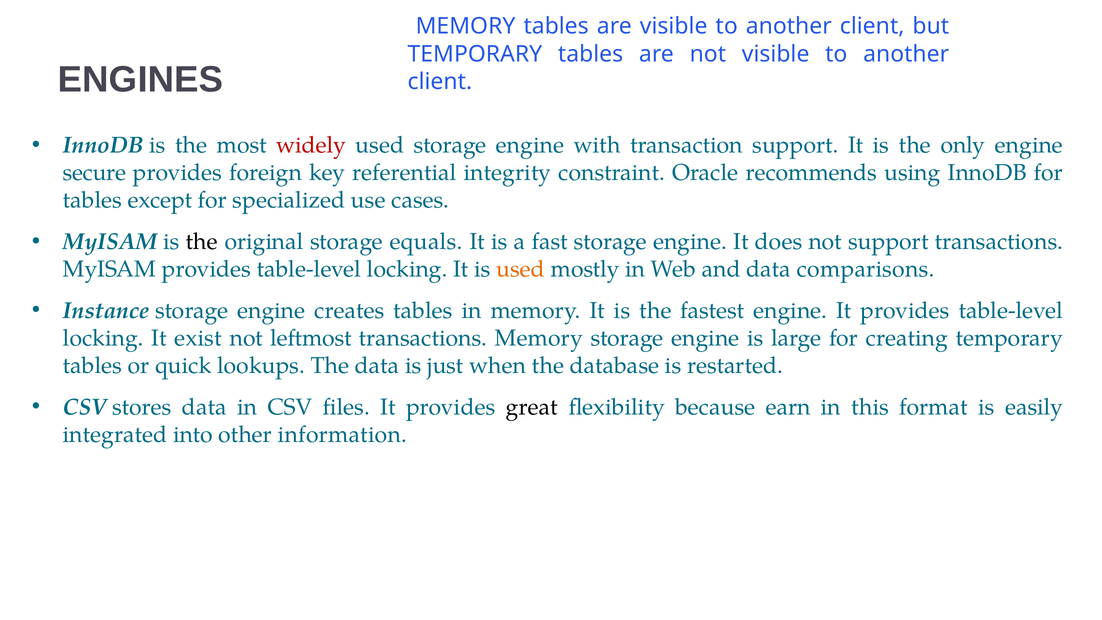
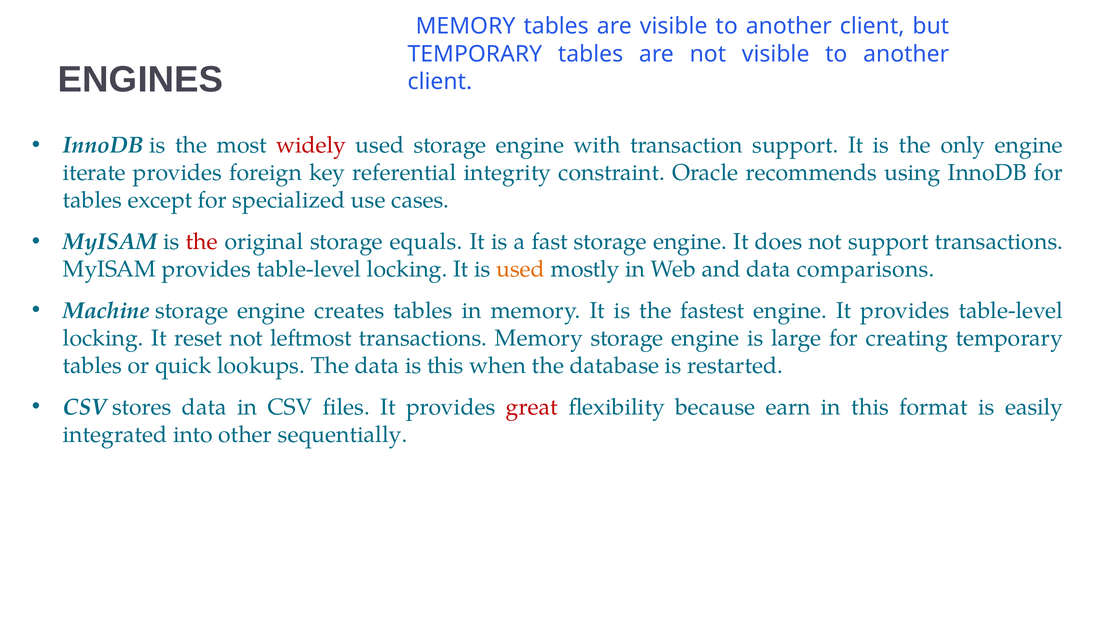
secure: secure -> iterate
the at (202, 242) colour: black -> red
Instance: Instance -> Machine
exist: exist -> reset
is just: just -> this
great colour: black -> red
information: information -> sequentially
